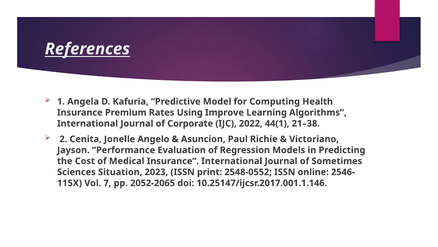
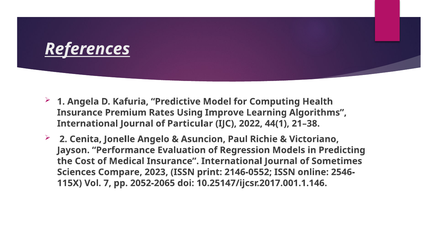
Corporate: Corporate -> Particular
Situation: Situation -> Compare
2548-0552: 2548-0552 -> 2146-0552
